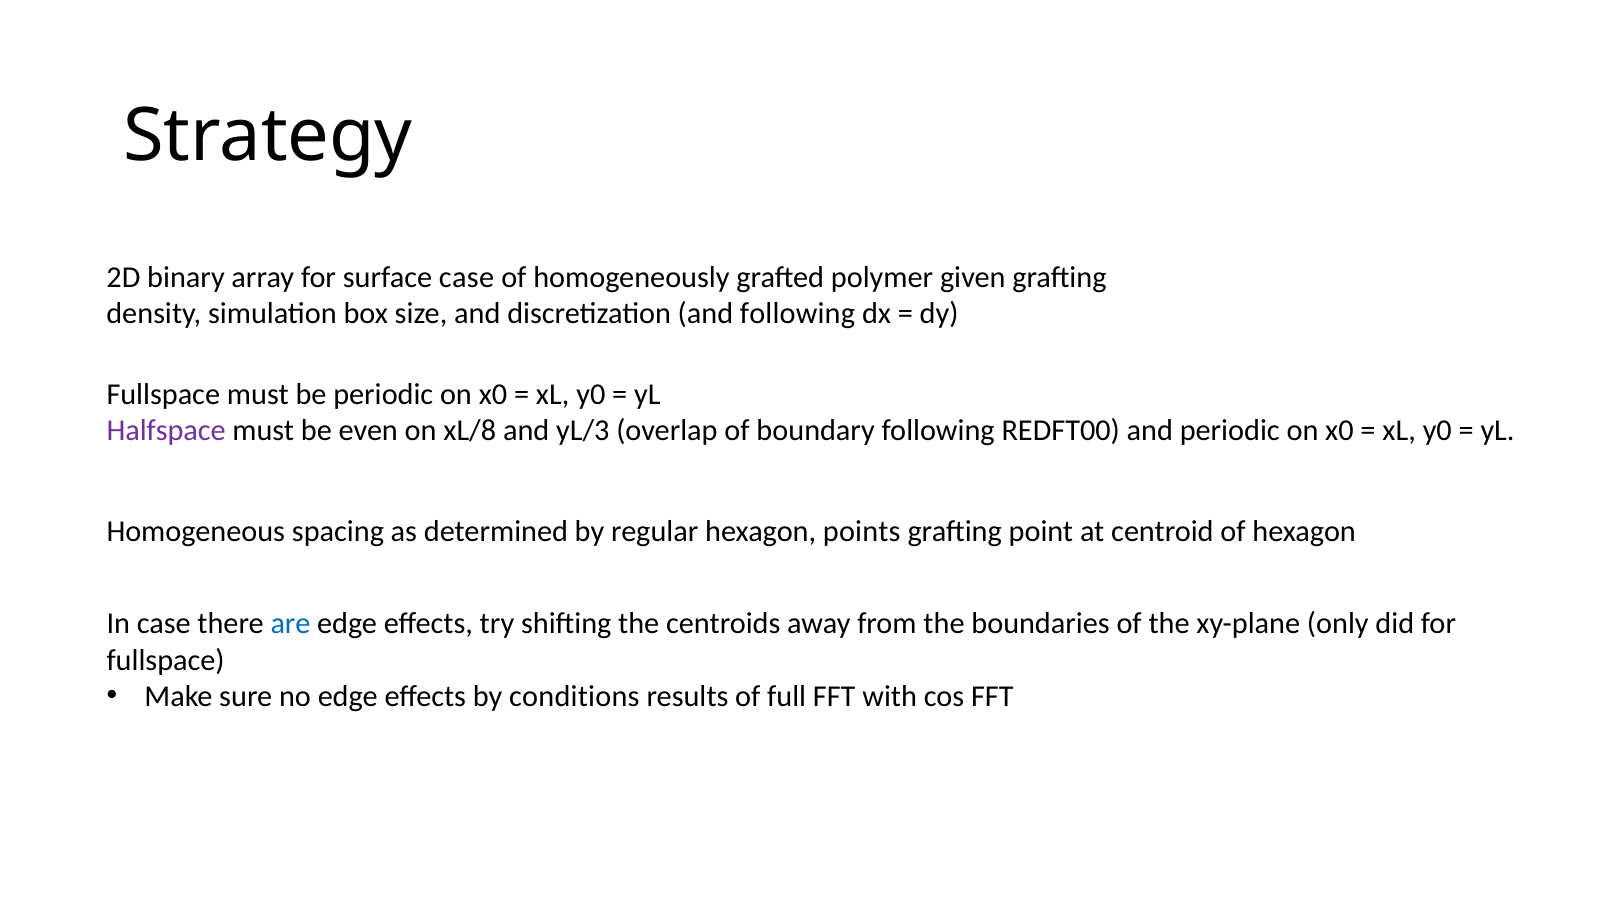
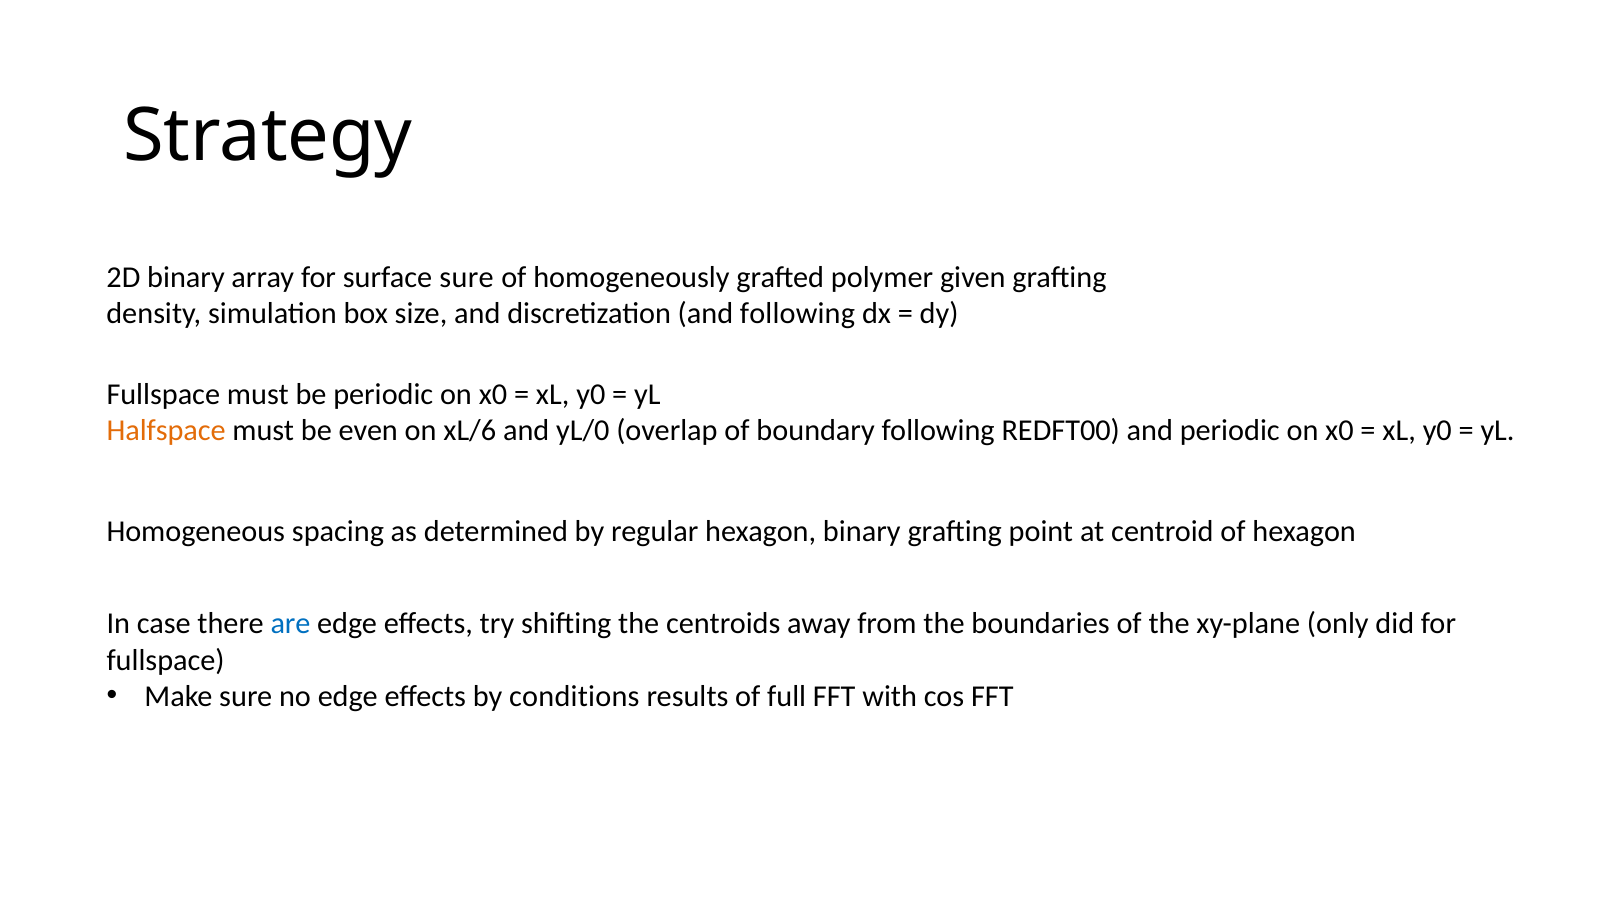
surface case: case -> sure
Halfspace colour: purple -> orange
xL/8: xL/8 -> xL/6
yL/3: yL/3 -> yL/0
hexagon points: points -> binary
